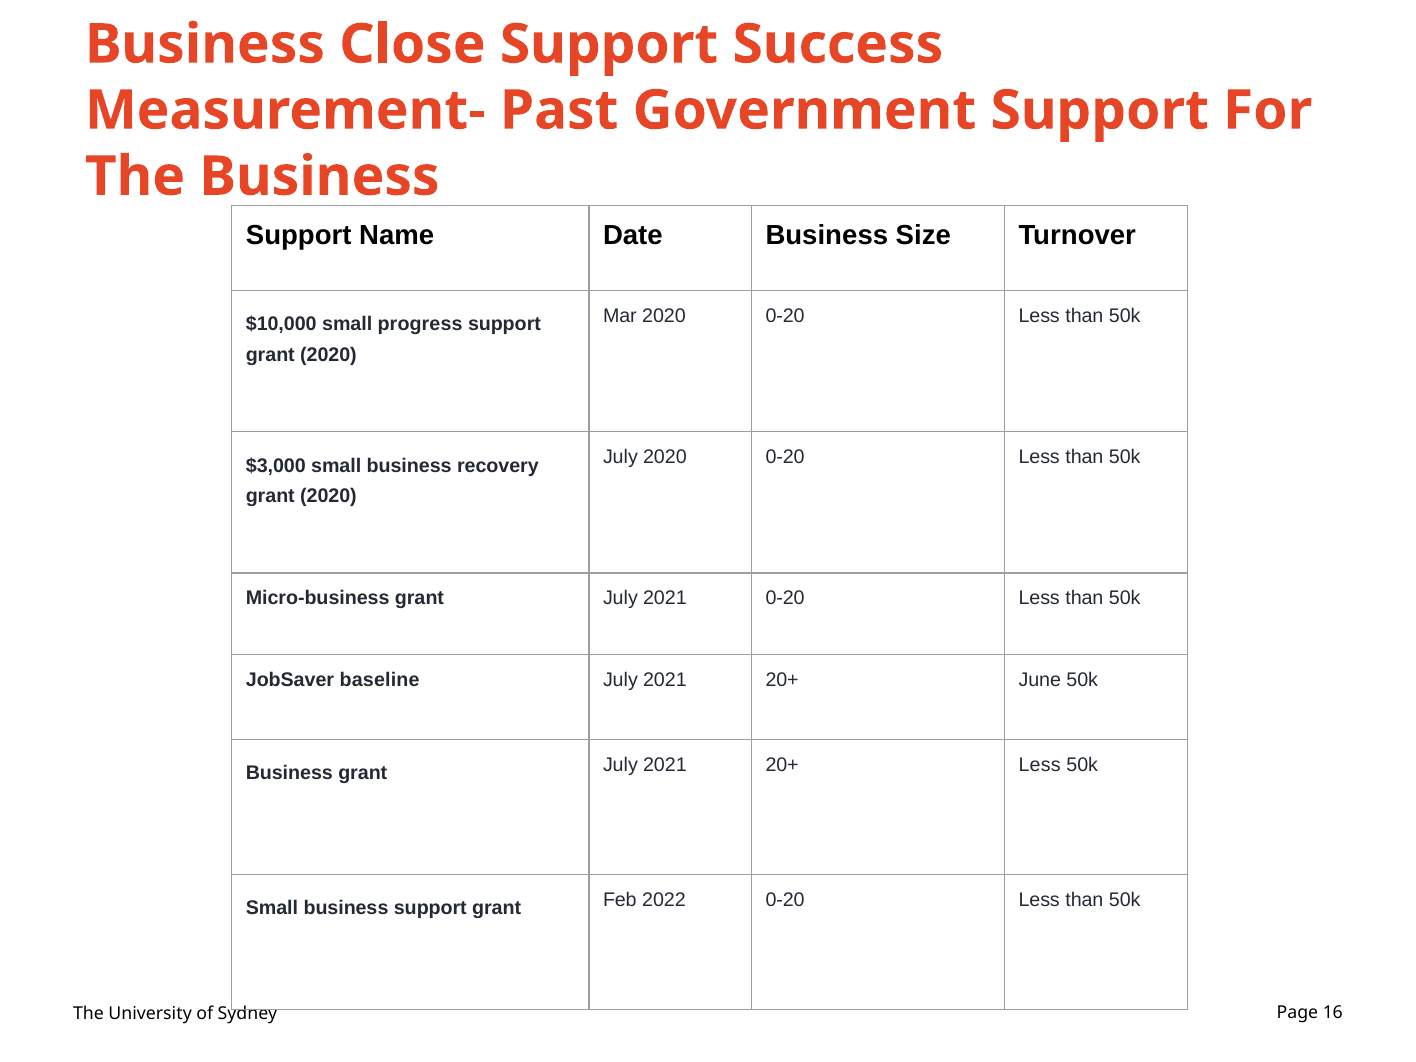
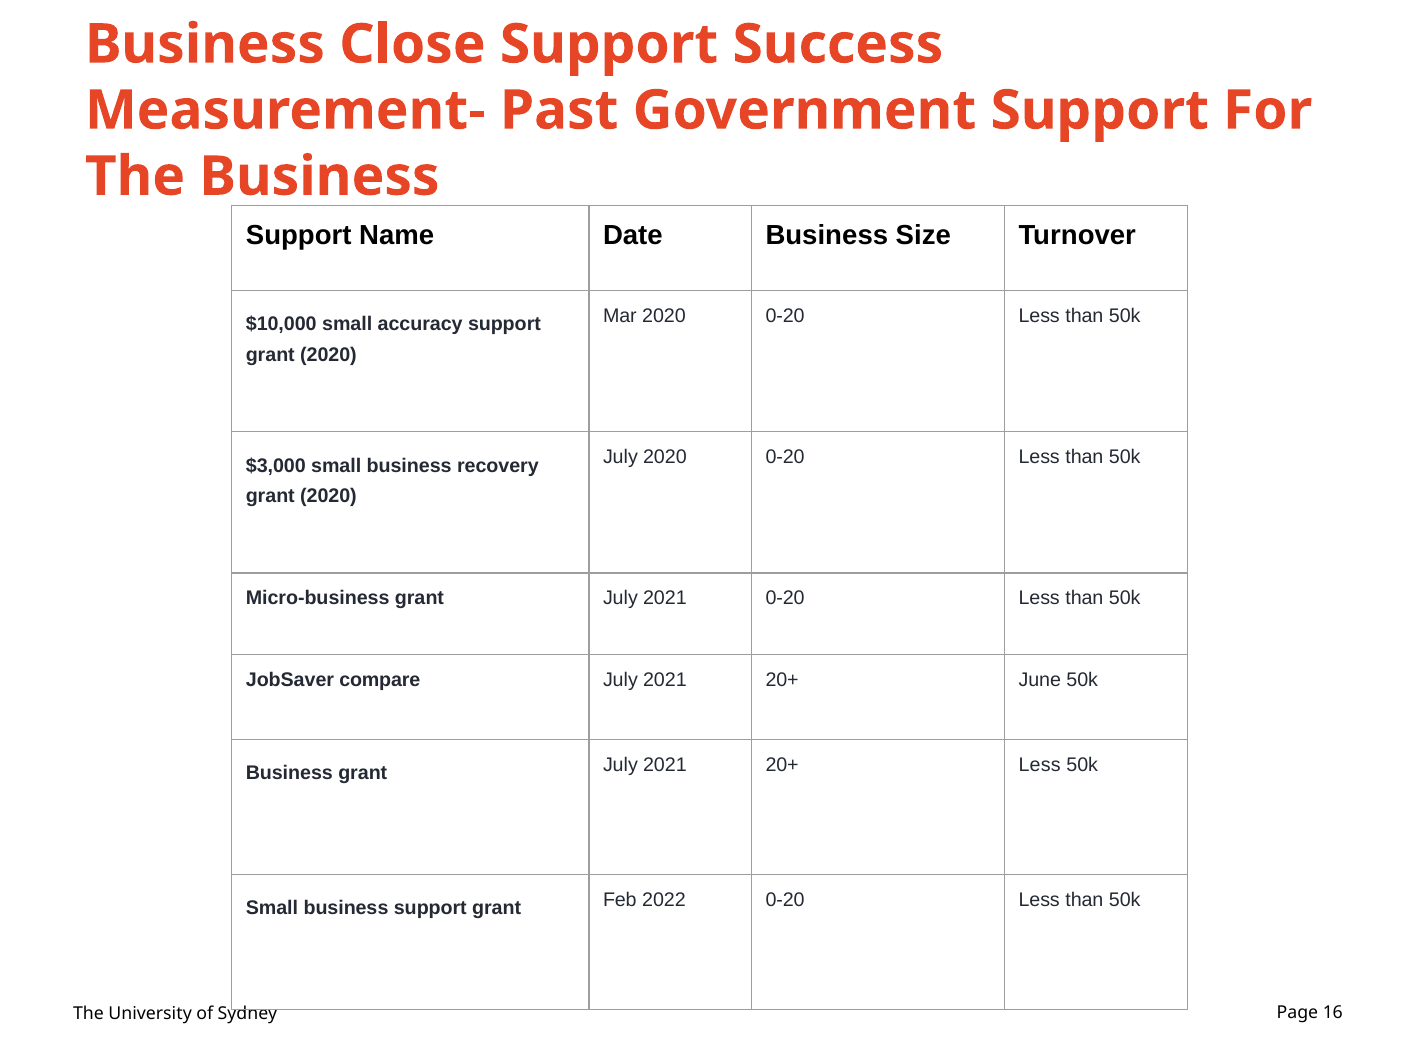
progress: progress -> accuracy
baseline: baseline -> compare
